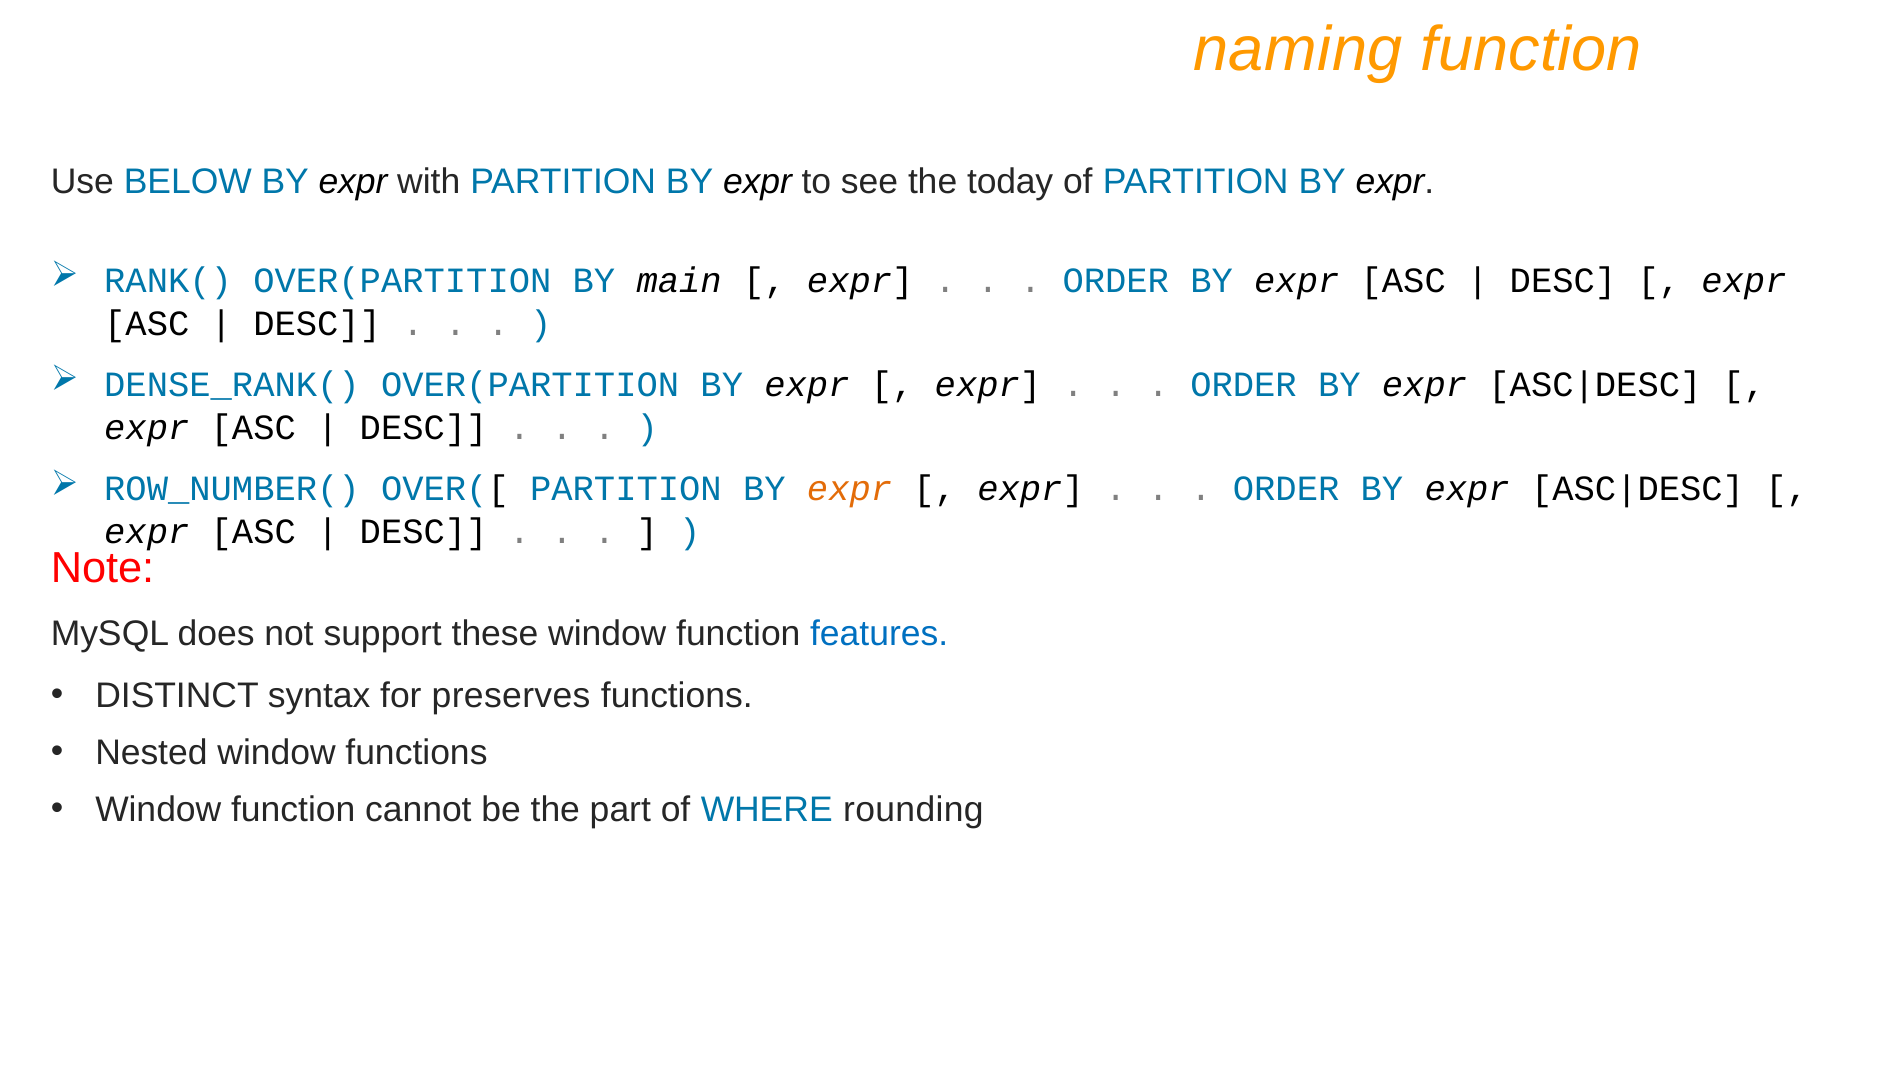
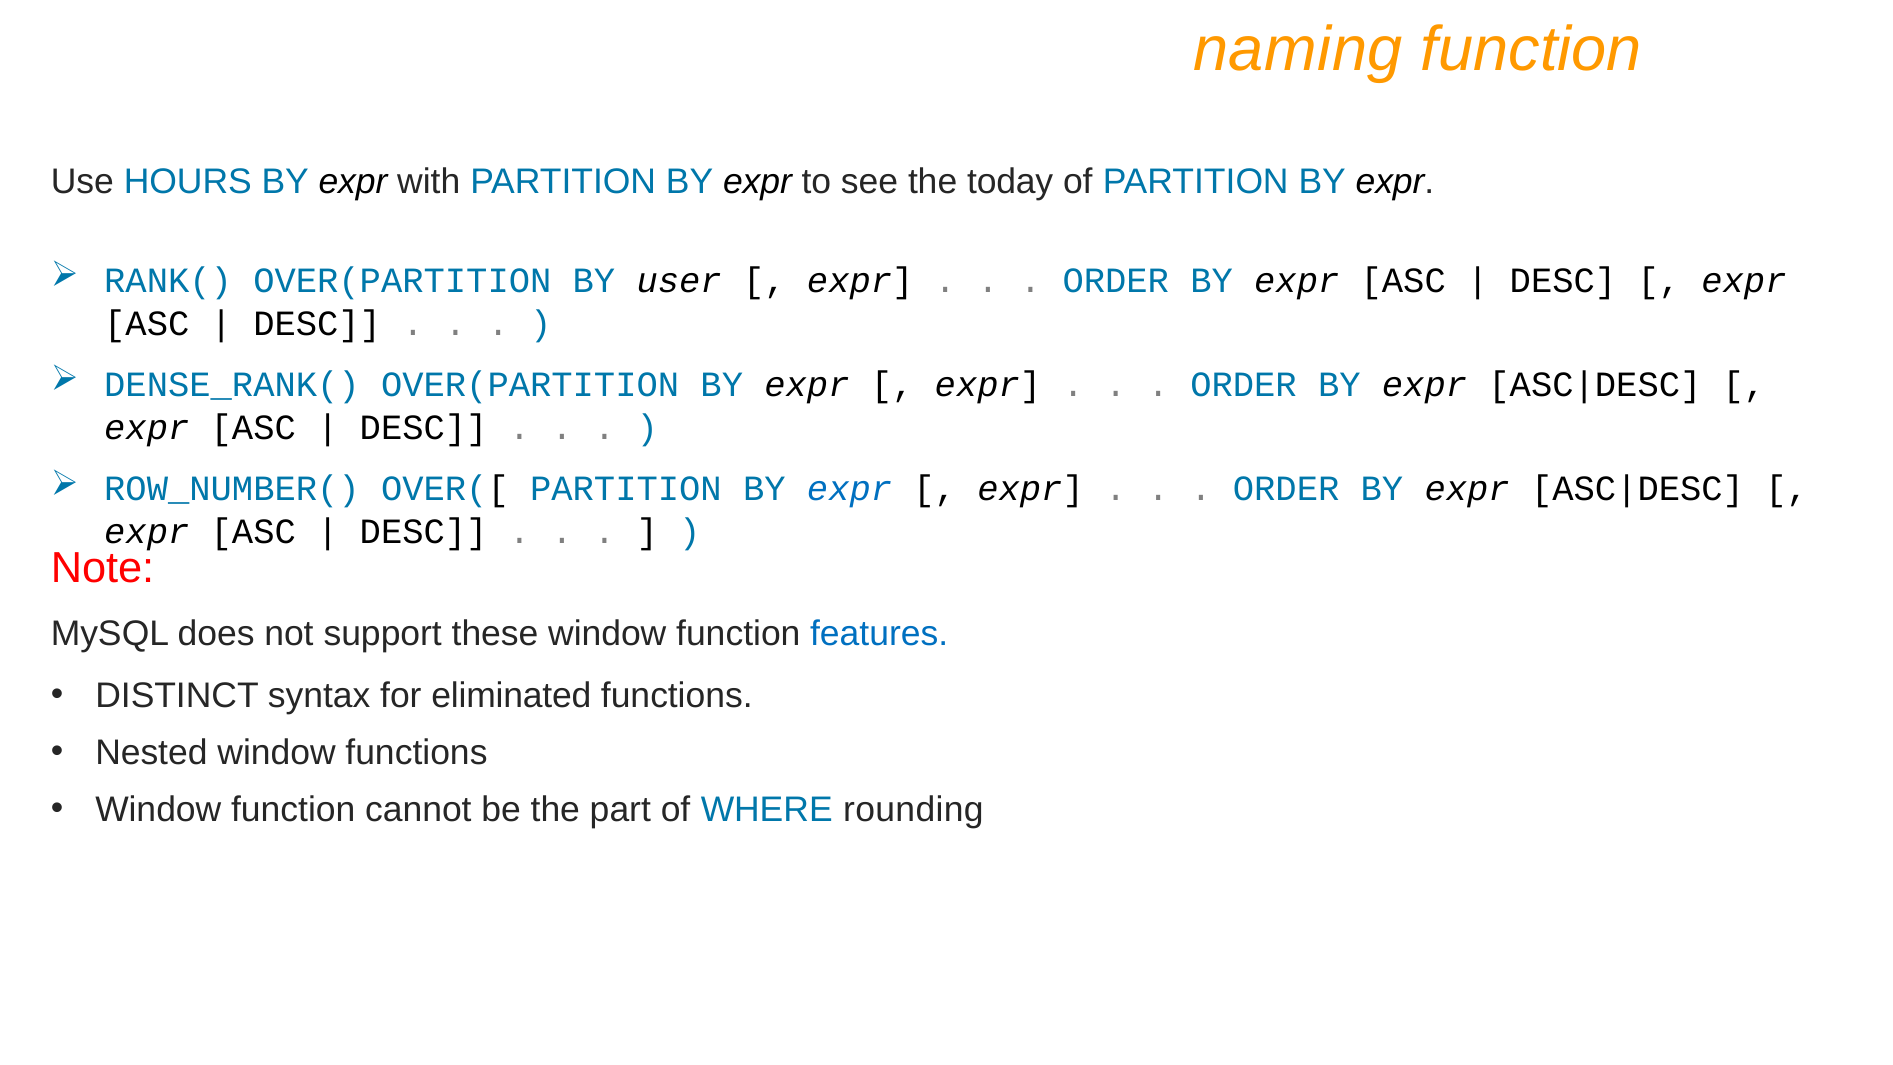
BELOW: BELOW -> HOURS
main: main -> user
expr at (850, 489) colour: orange -> blue
preserves: preserves -> eliminated
